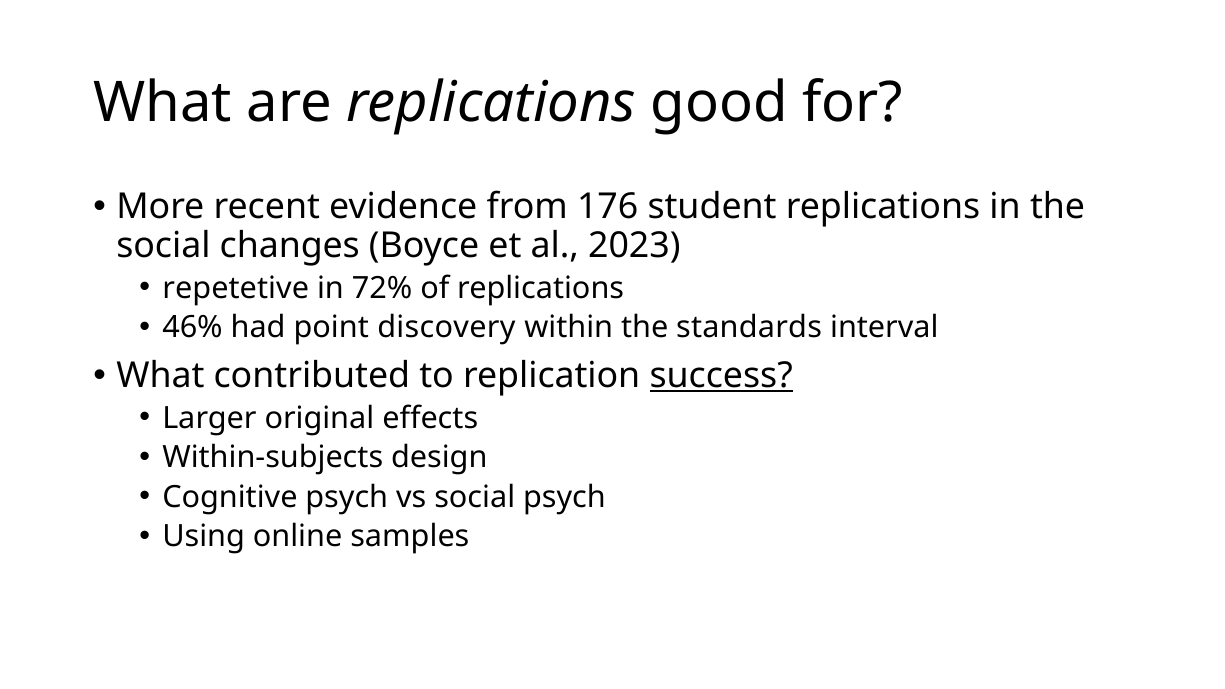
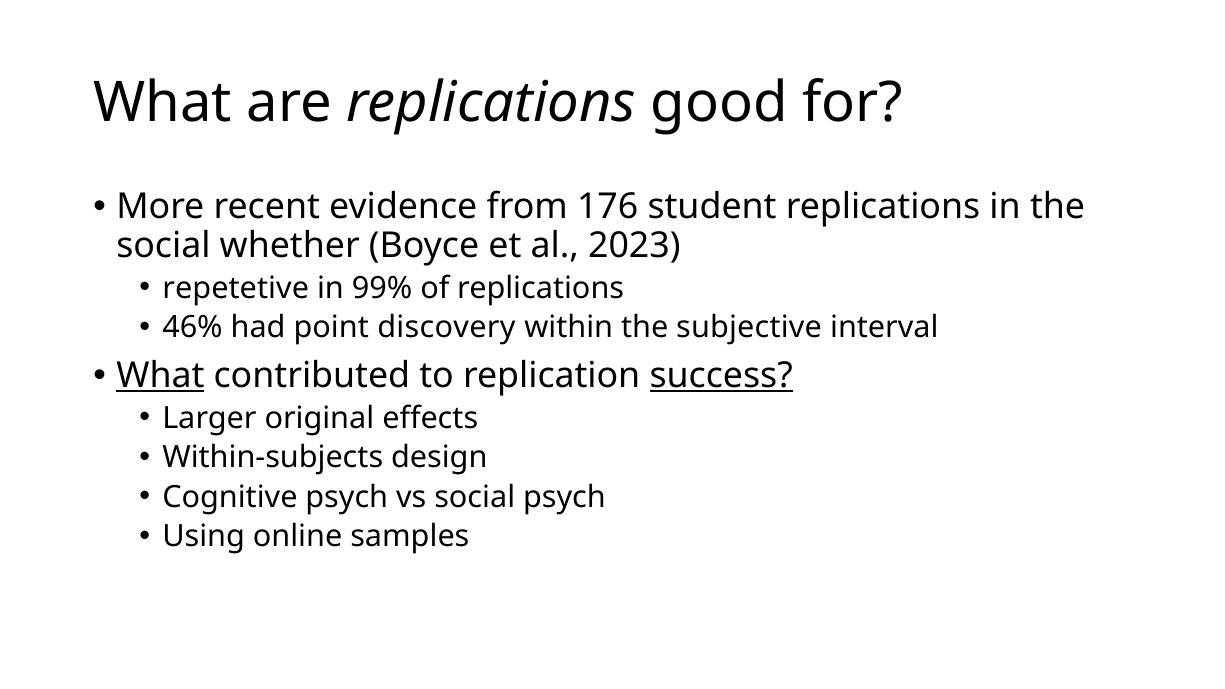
changes: changes -> whether
72%: 72% -> 99%
standards: standards -> subjective
What at (160, 376) underline: none -> present
